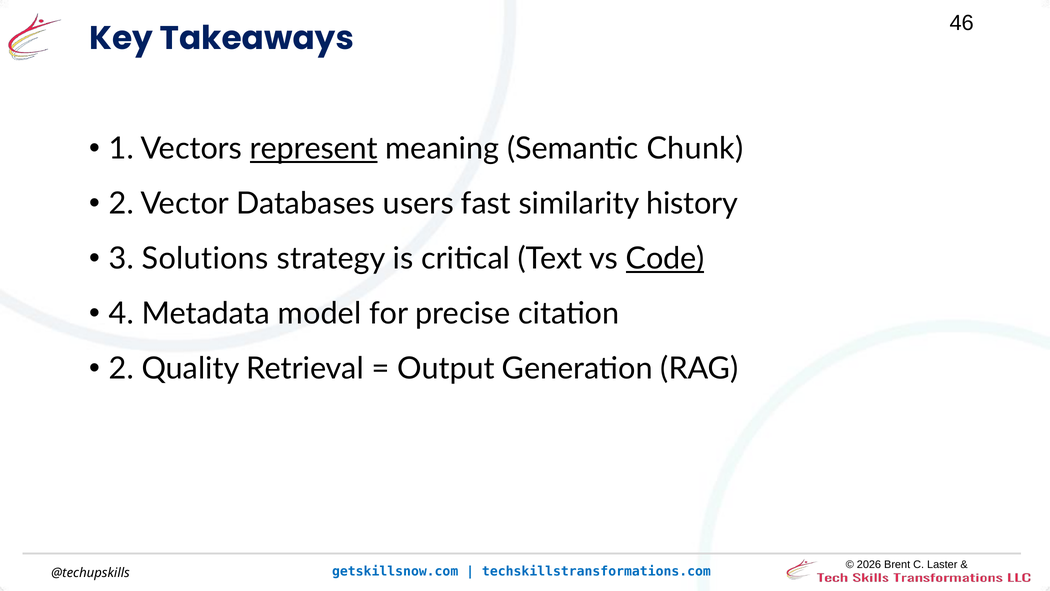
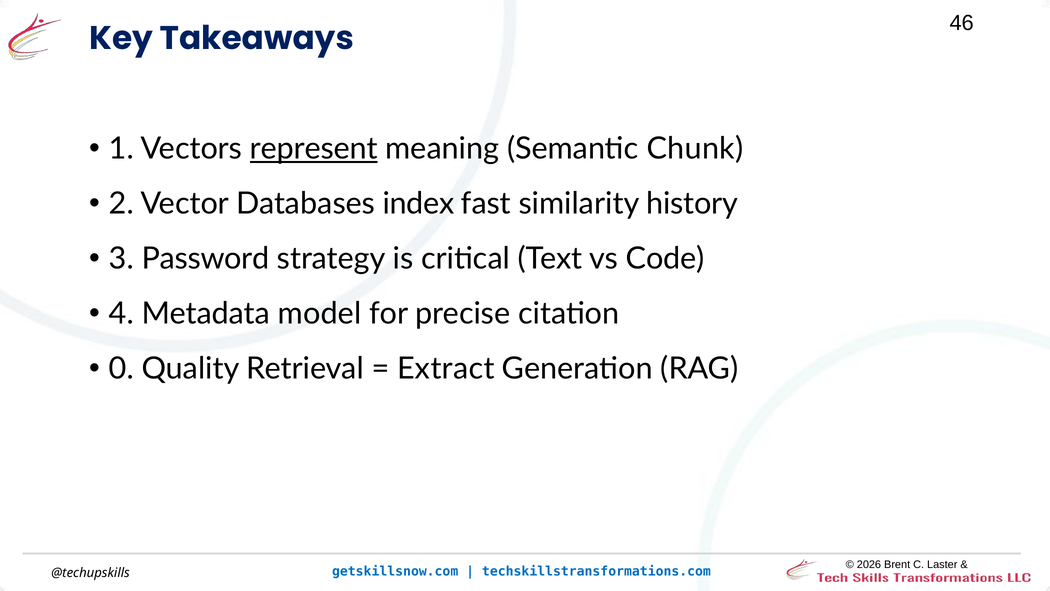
users: users -> index
Solutions: Solutions -> Password
Code underline: present -> none
2 at (121, 369): 2 -> 0
Output: Output -> Extract
